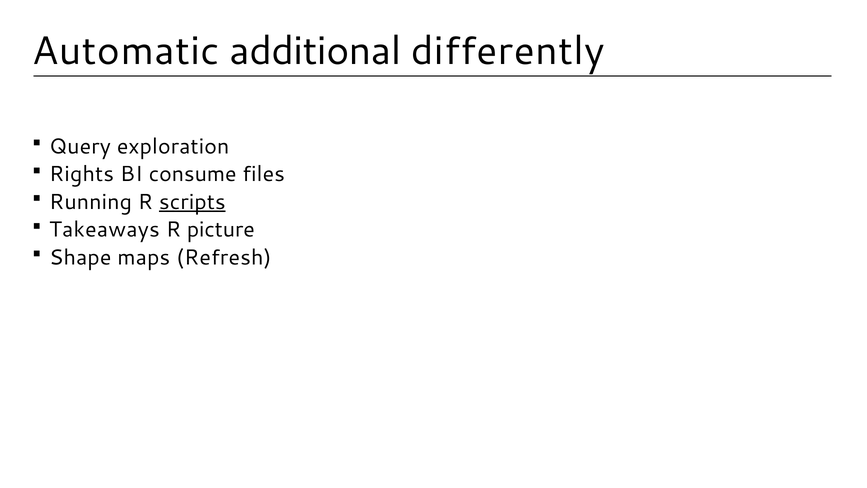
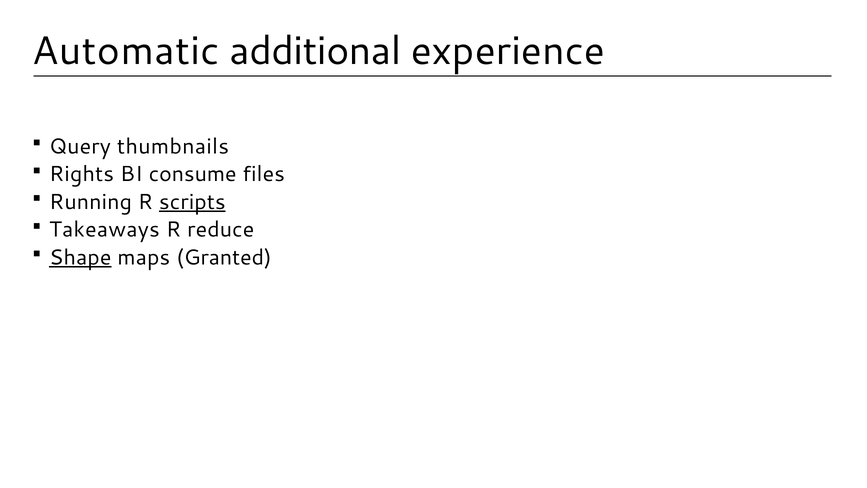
differently: differently -> experience
exploration: exploration -> thumbnails
picture: picture -> reduce
Shape underline: none -> present
Refresh: Refresh -> Granted
